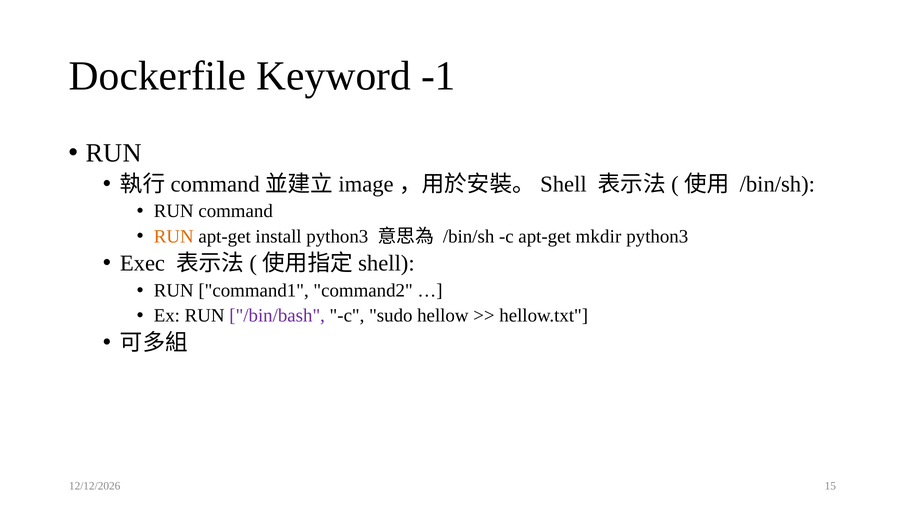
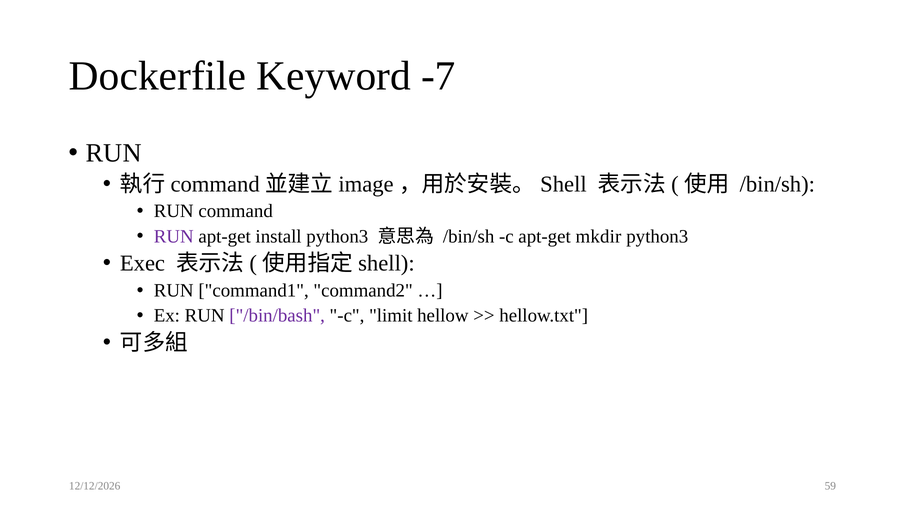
-1: -1 -> -7
RUN at (174, 236) colour: orange -> purple
sudo: sudo -> limit
15: 15 -> 59
